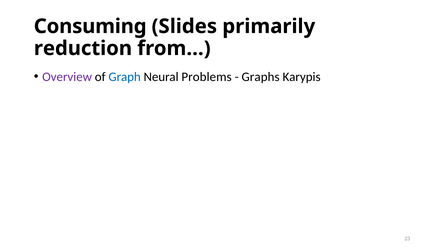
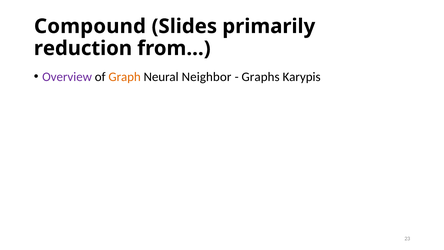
Consuming: Consuming -> Compound
Graph colour: blue -> orange
Problems: Problems -> Neighbor
